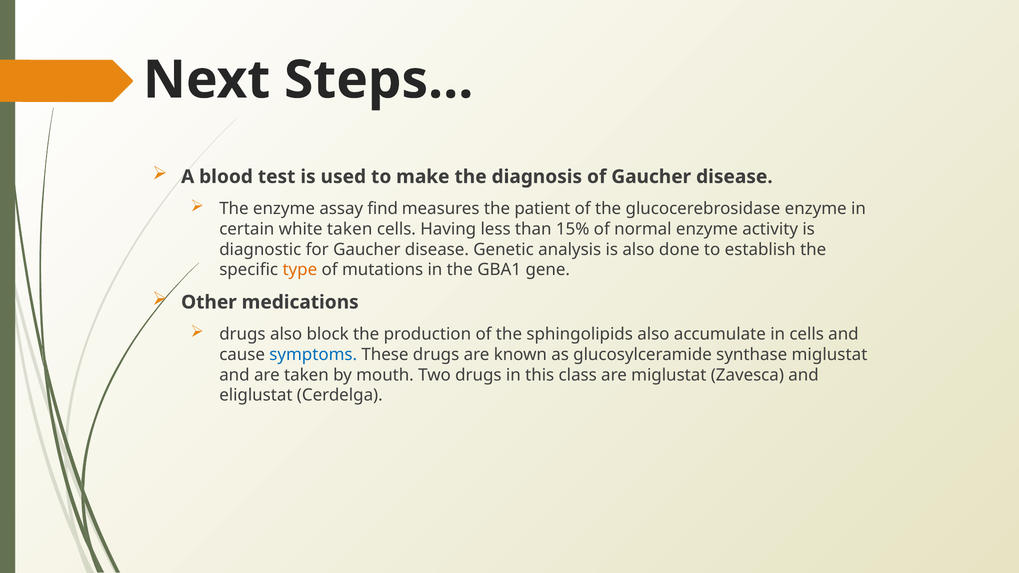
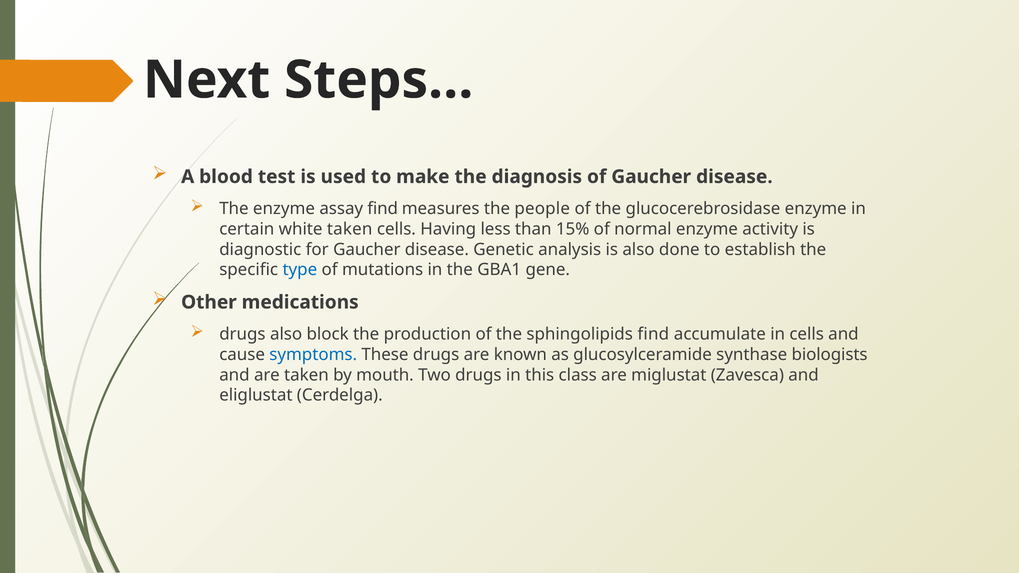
patient: patient -> people
type colour: orange -> blue
sphingolipids also: also -> find
synthase miglustat: miglustat -> biologists
